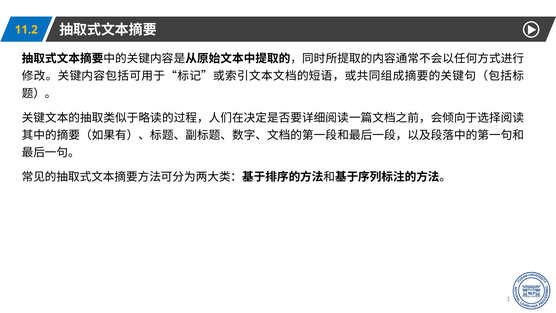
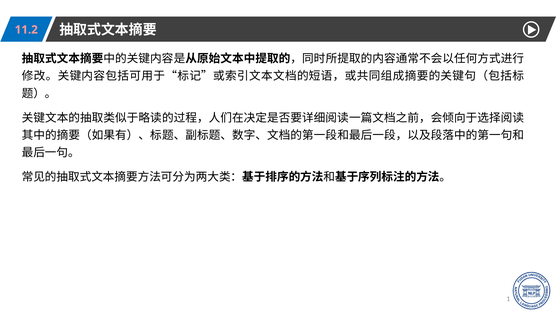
11.2 colour: yellow -> pink
